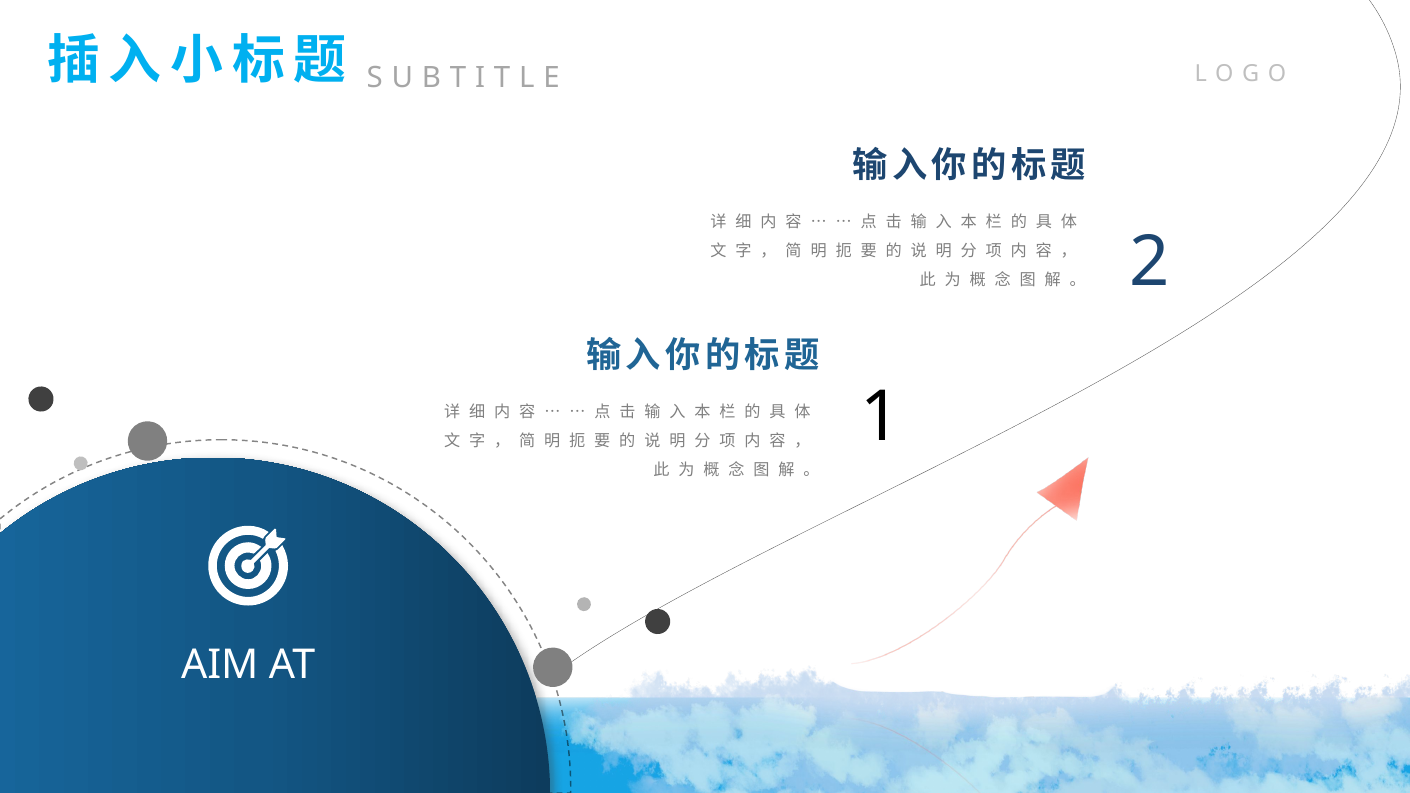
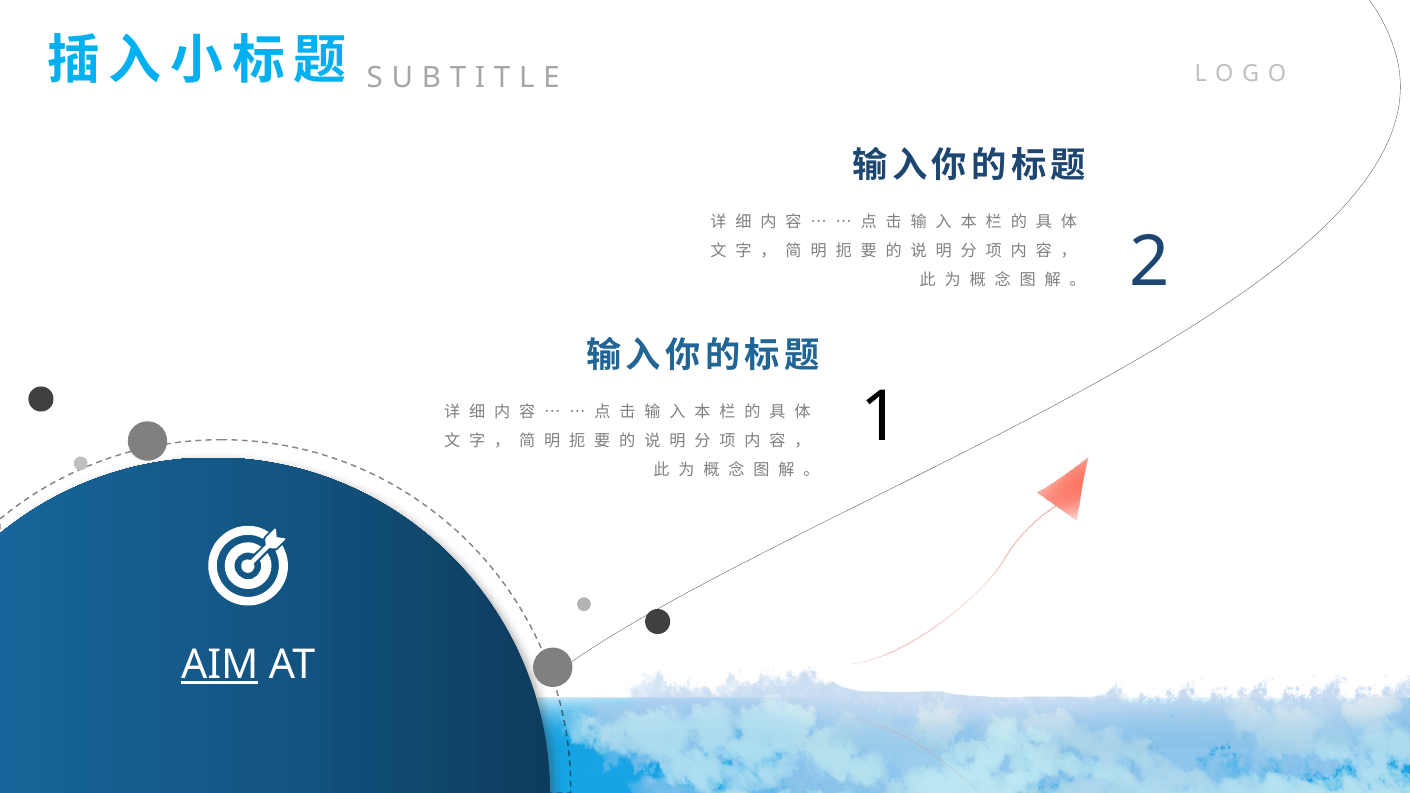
AIM underline: none -> present
